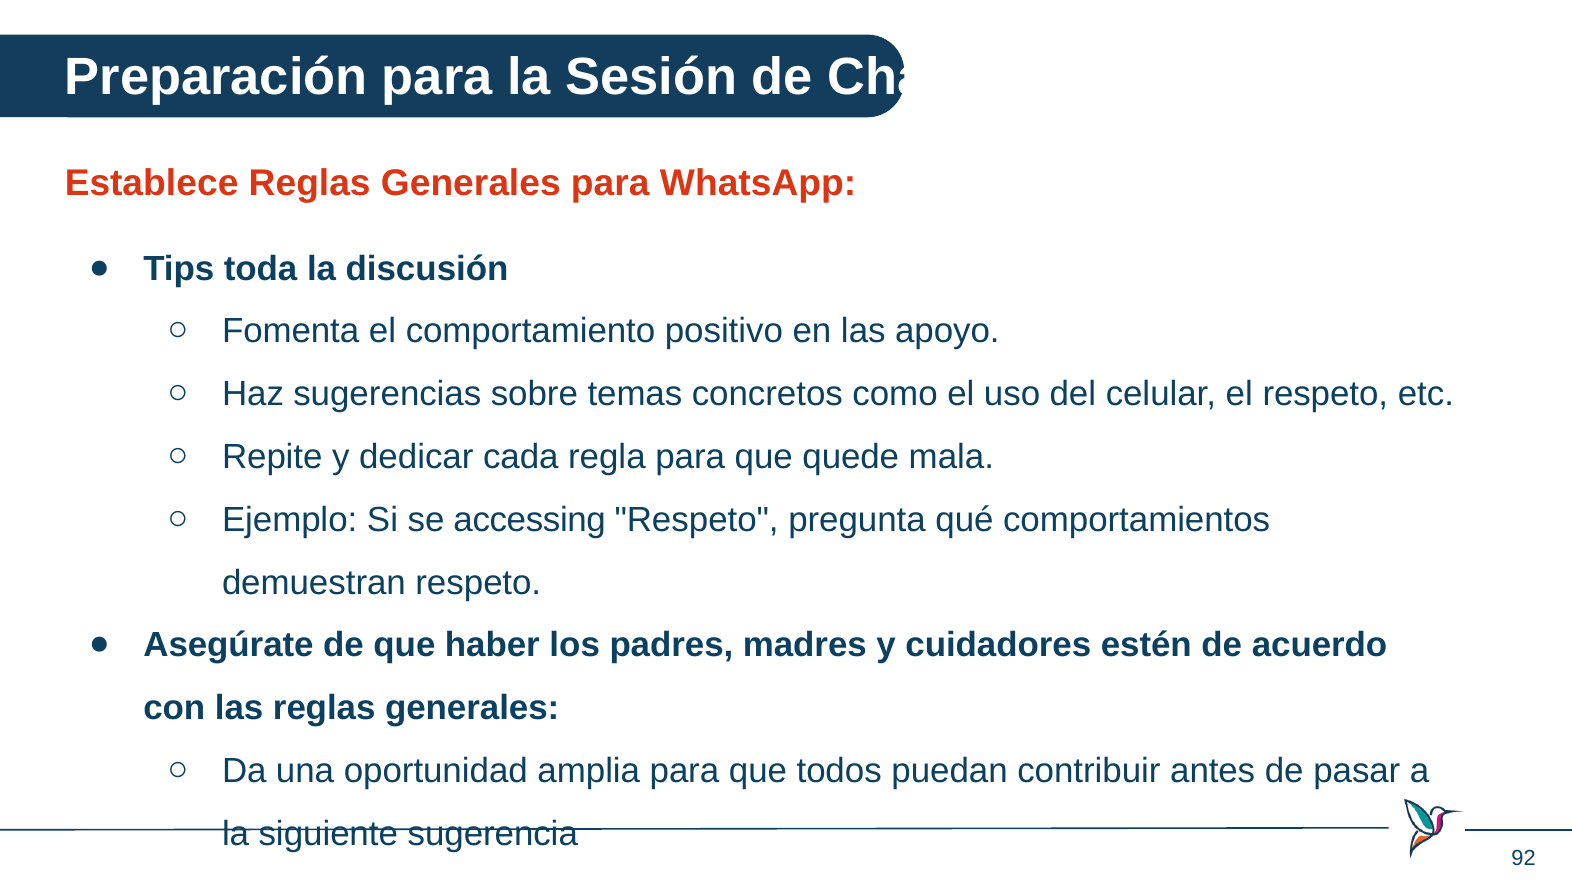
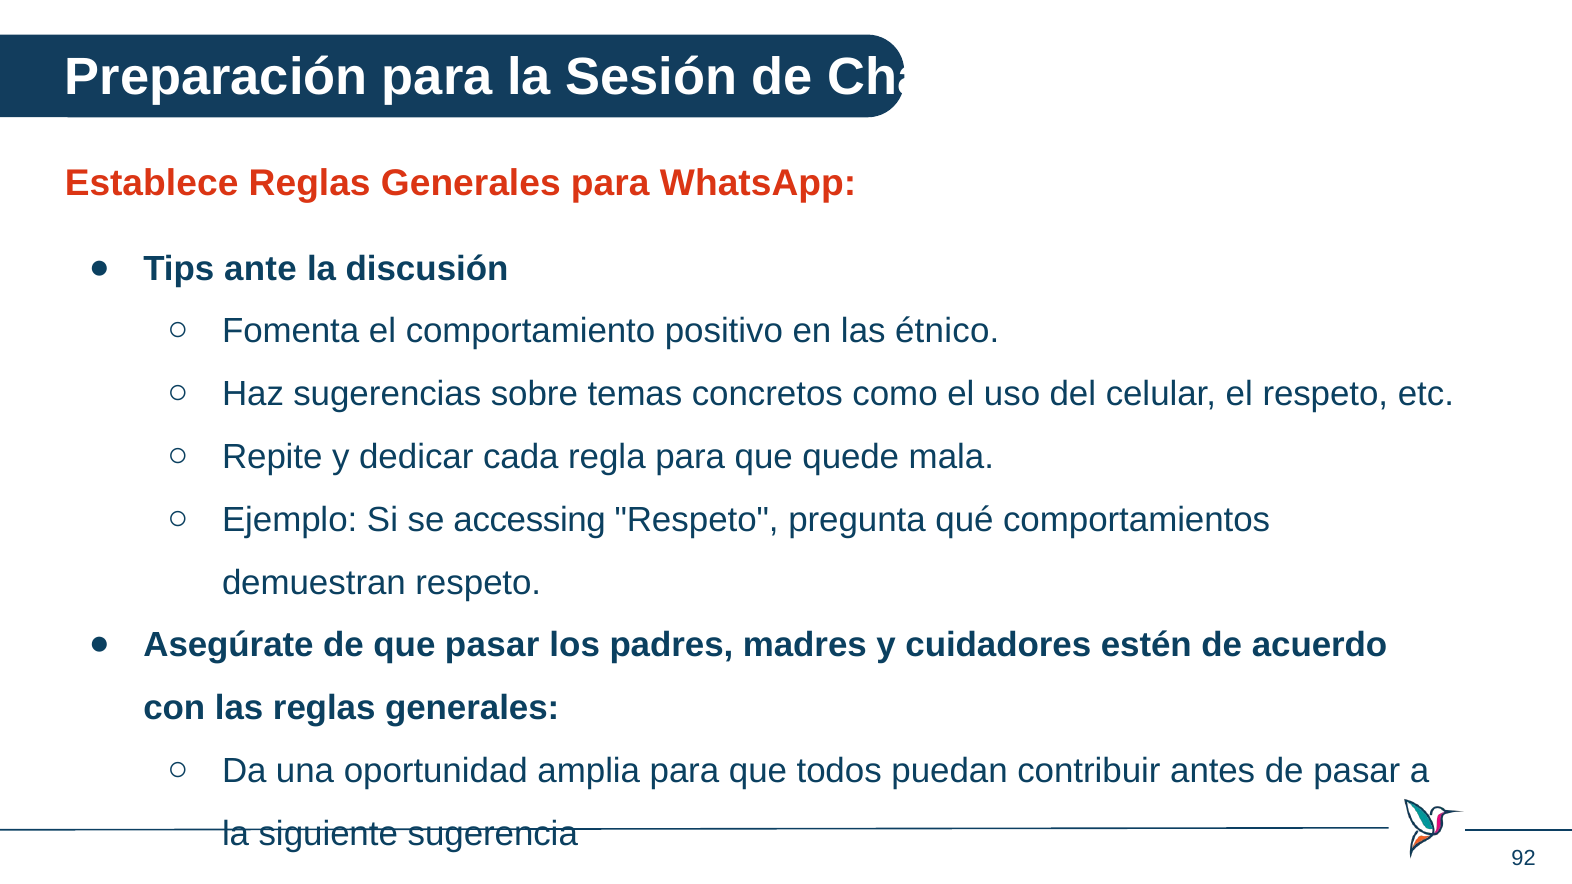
toda: toda -> ante
apoyo: apoyo -> étnico
que haber: haber -> pasar
